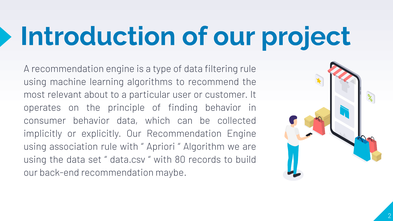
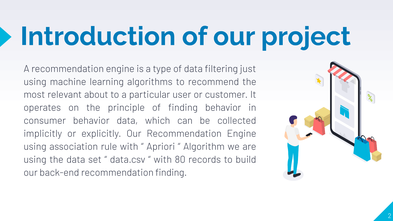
filtering rule: rule -> just
recommendation maybe: maybe -> finding
